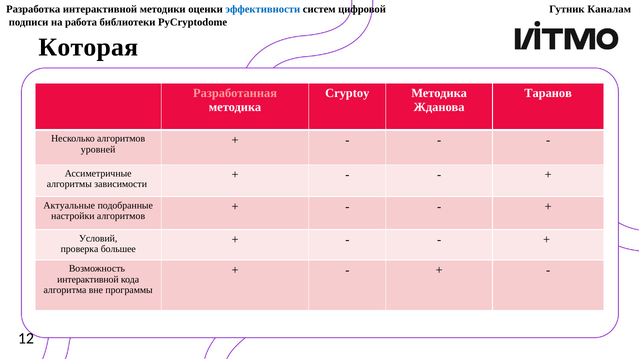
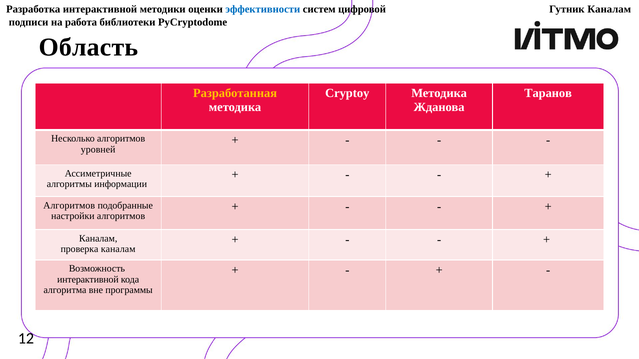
Которая: Которая -> Область
Разработанная colour: pink -> yellow
зависимости: зависимости -> информации
Актуальные at (69, 206): Актуальные -> Алгоритмов
Условий at (98, 239): Условий -> Каналам
проверка большее: большее -> каналам
